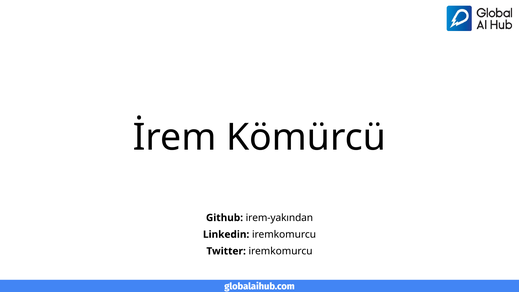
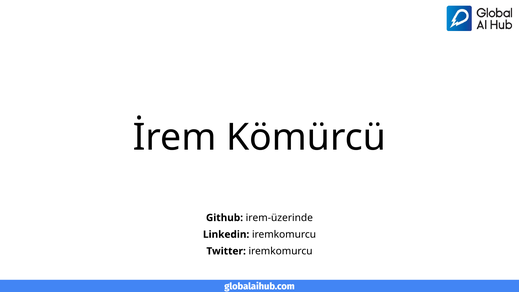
irem-yakından: irem-yakından -> irem-üzerinde
